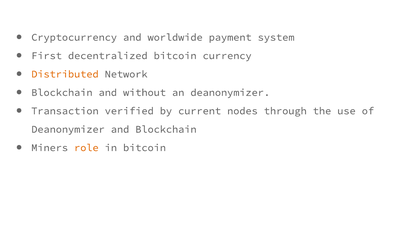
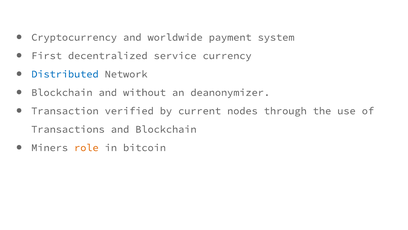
decentralized bitcoin: bitcoin -> service
Distributed colour: orange -> blue
Deanonymizer at (68, 129): Deanonymizer -> Transactions
